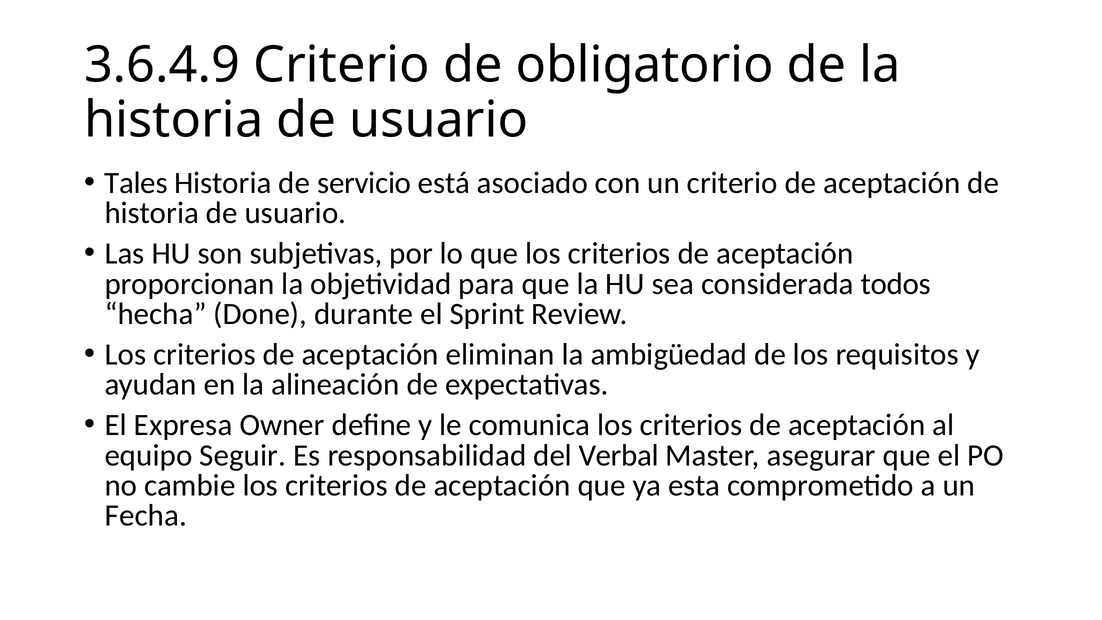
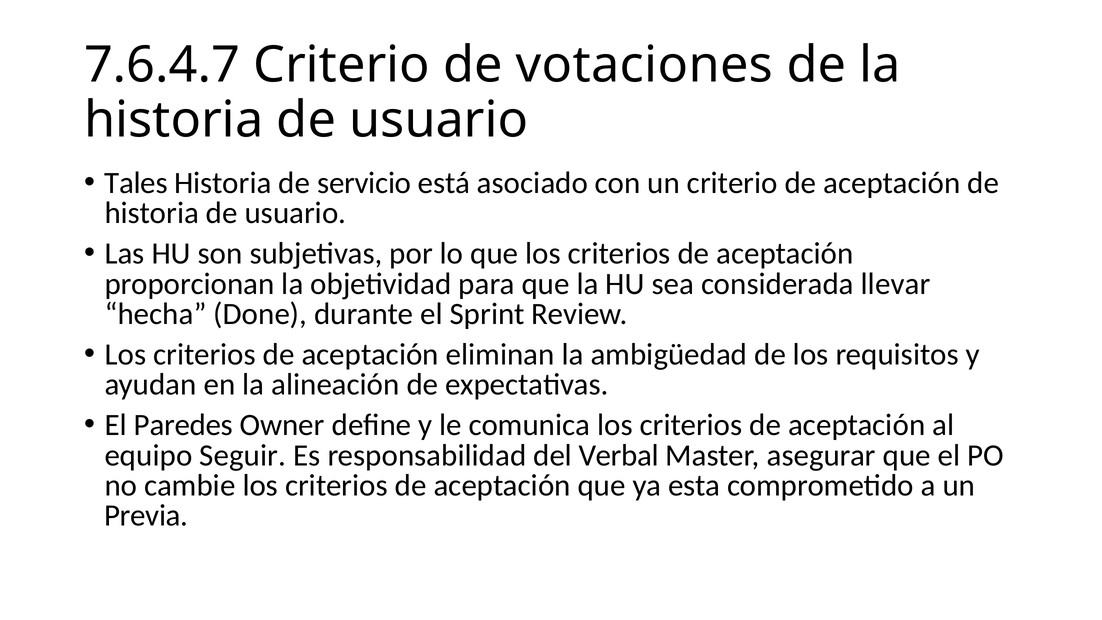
3.6.4.9: 3.6.4.9 -> 7.6.4.7
obligatorio: obligatorio -> votaciones
todos: todos -> llevar
Expresa: Expresa -> Paredes
Fecha: Fecha -> Previa
